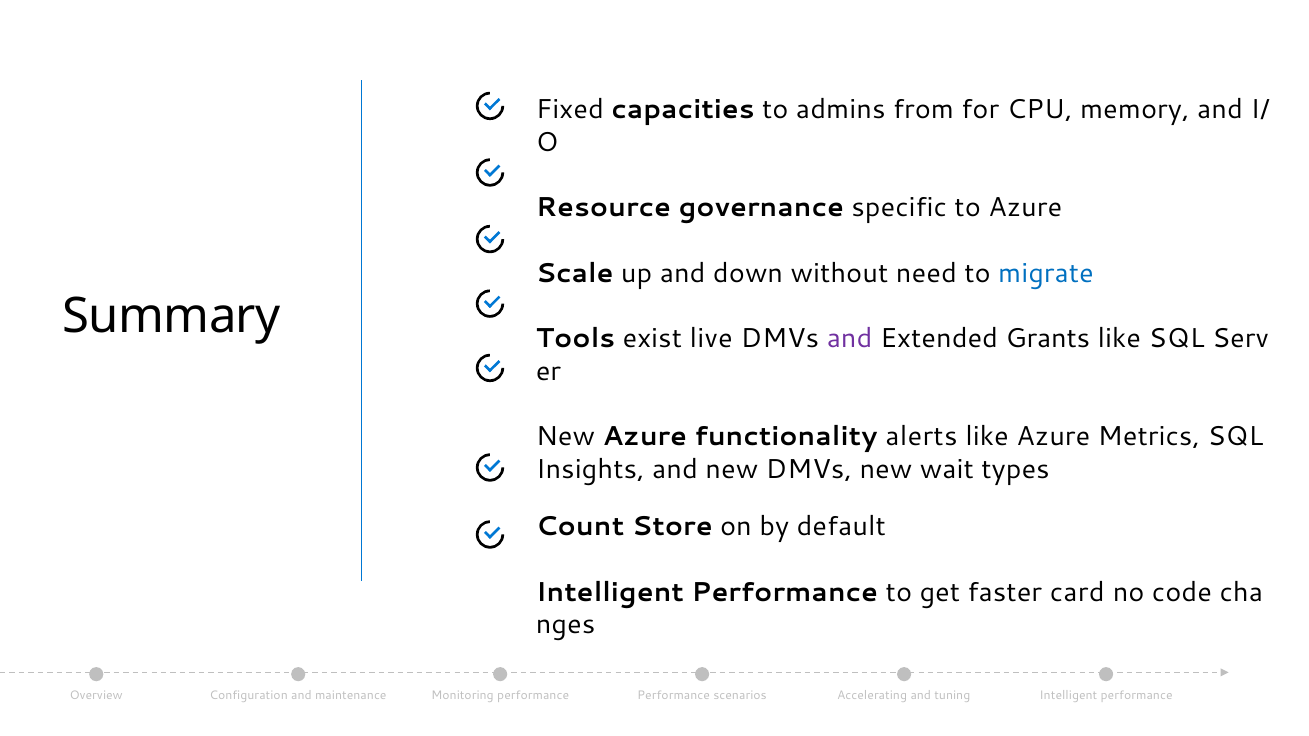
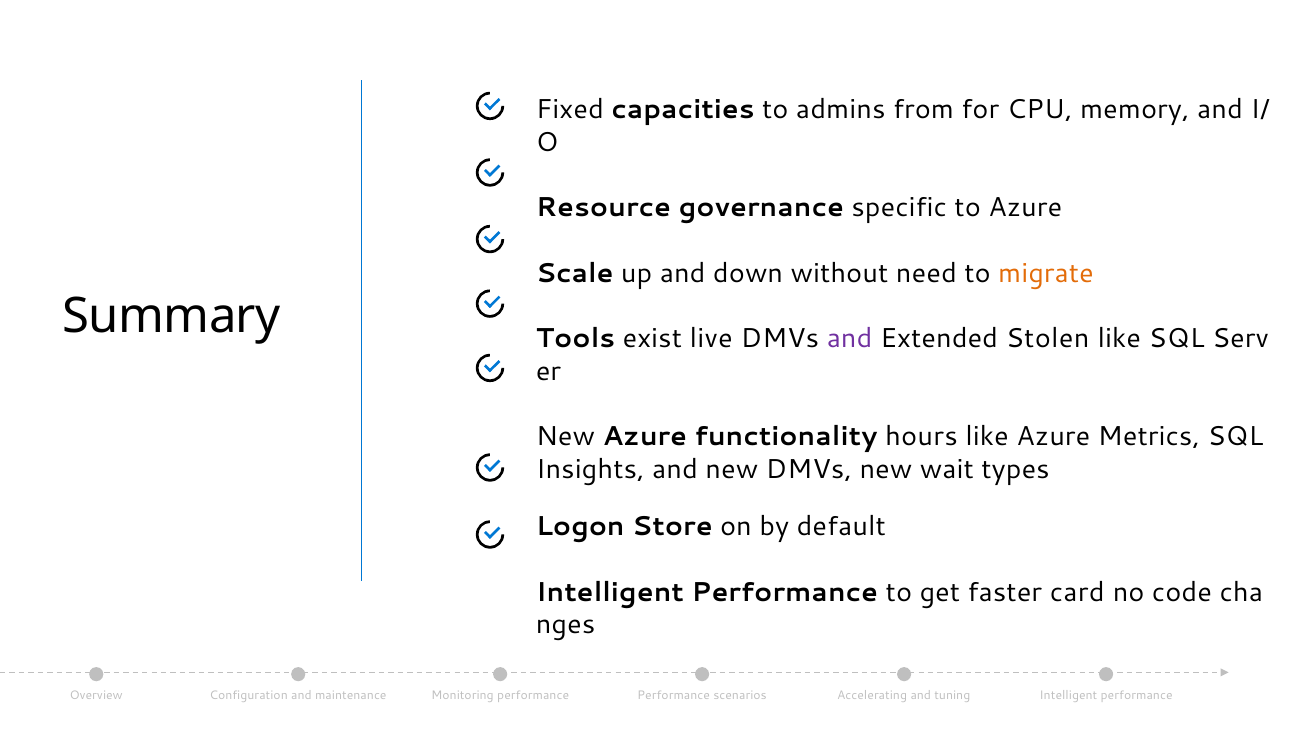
migrate colour: blue -> orange
Grants: Grants -> Stolen
alerts: alerts -> hours
Count: Count -> Logon
